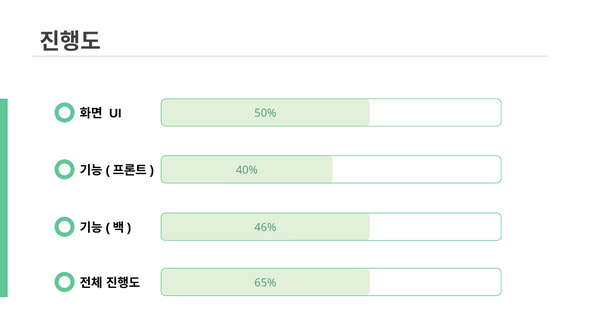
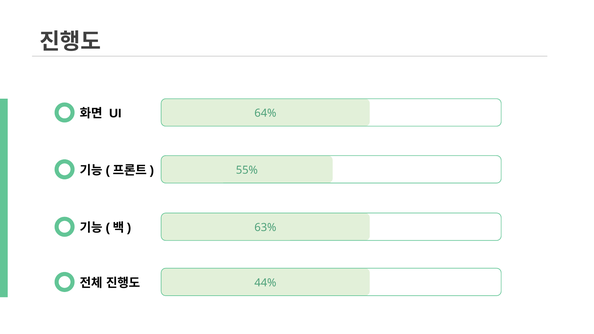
50%: 50% -> 64%
40%: 40% -> 55%
46%: 46% -> 63%
65%: 65% -> 44%
